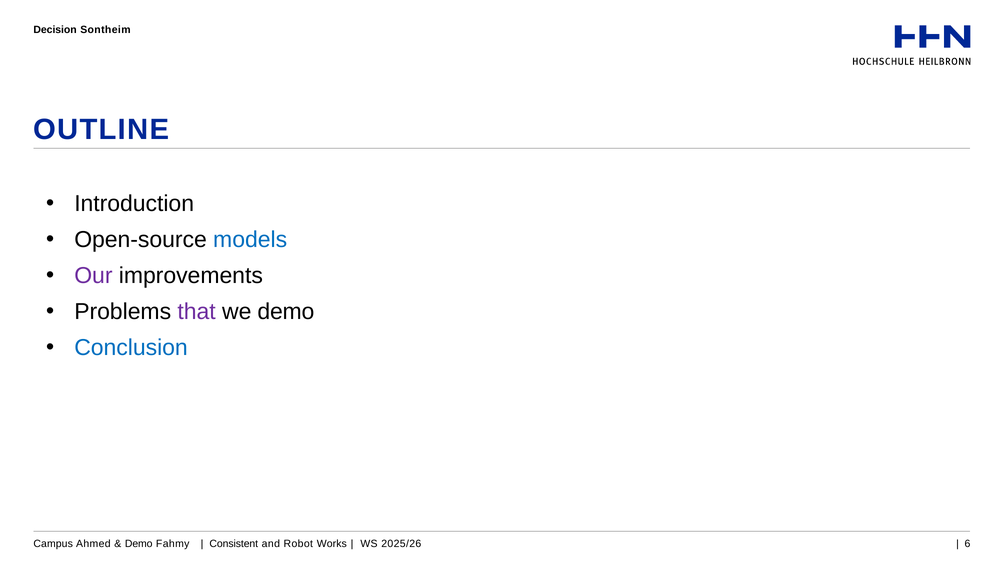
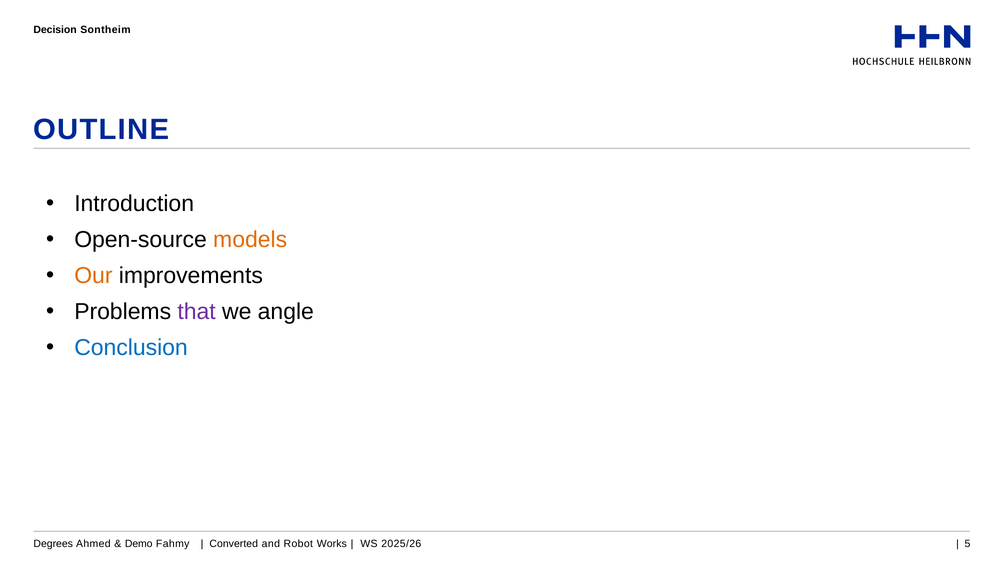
models colour: blue -> orange
Our colour: purple -> orange
we demo: demo -> angle
Campus: Campus -> Degrees
Consistent: Consistent -> Converted
6: 6 -> 5
